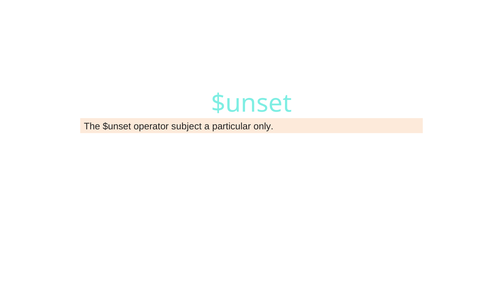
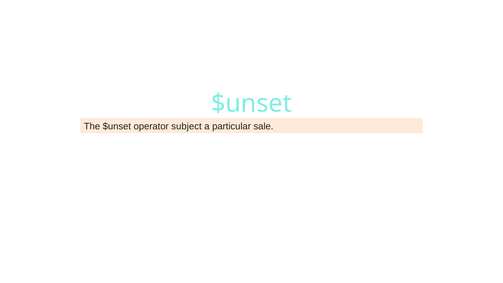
only: only -> sale
